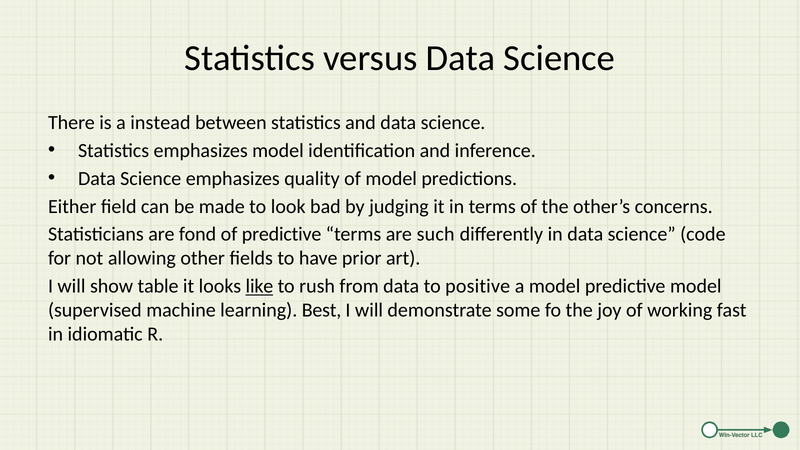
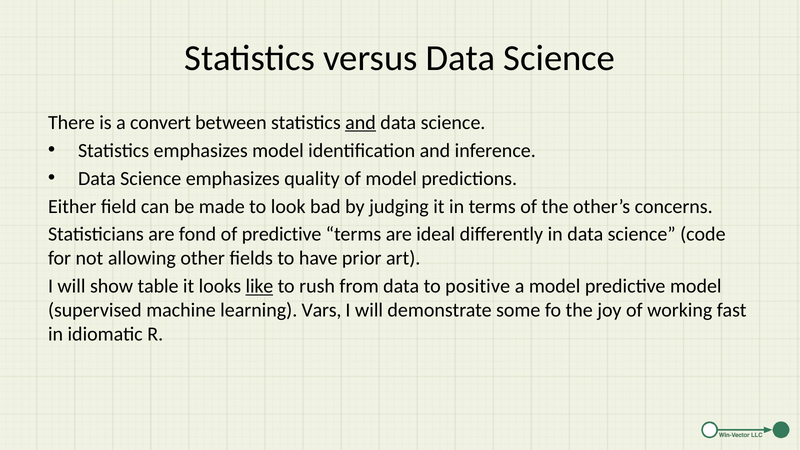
instead: instead -> convert
and at (361, 122) underline: none -> present
such: such -> ideal
Best: Best -> Vars
